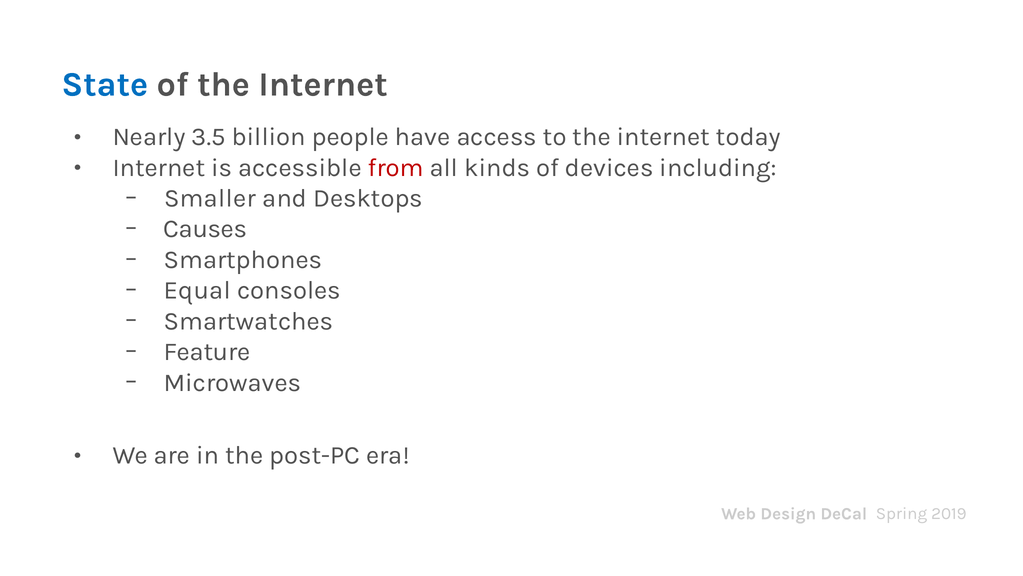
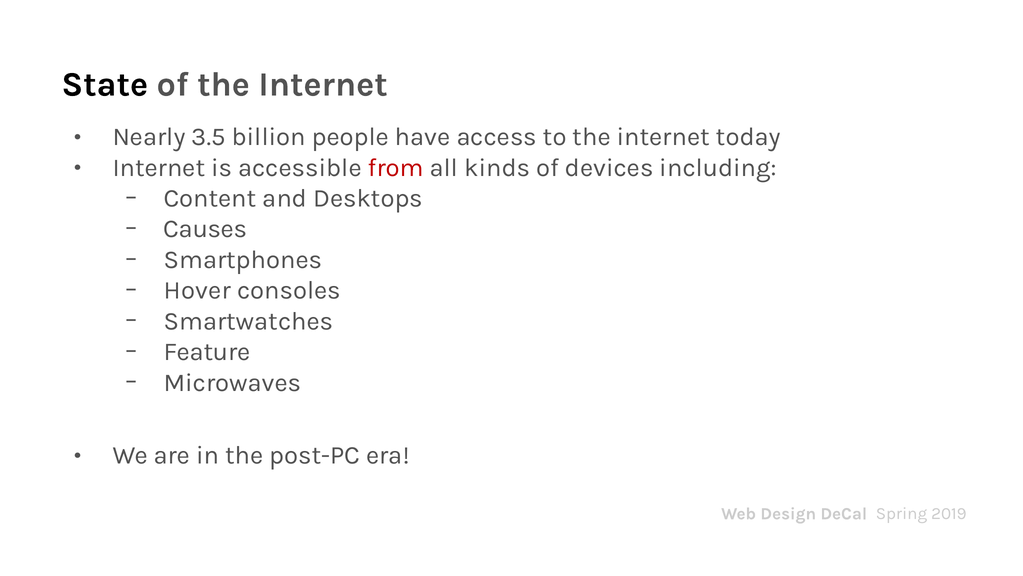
State colour: blue -> black
Smaller: Smaller -> Content
Equal: Equal -> Hover
